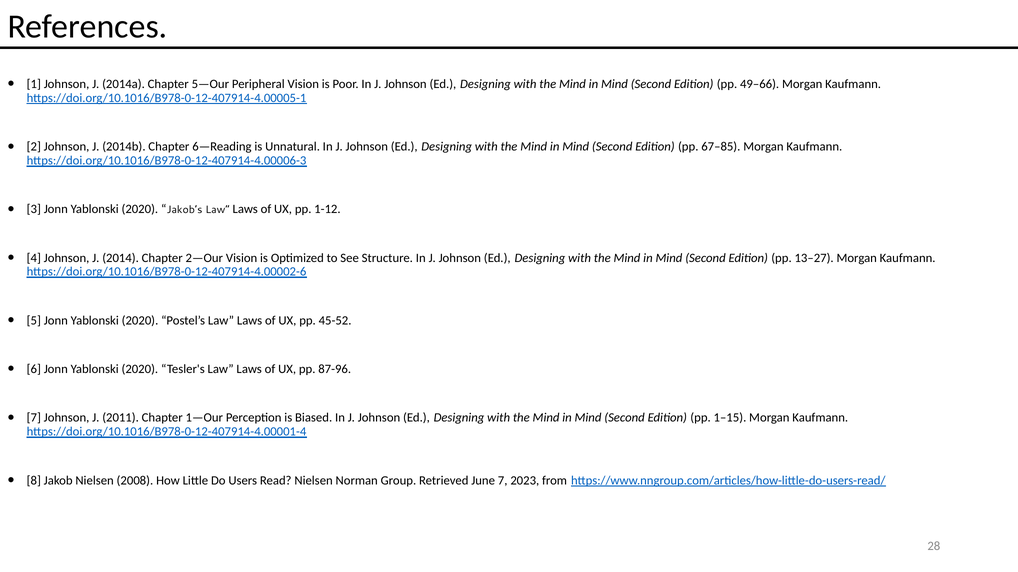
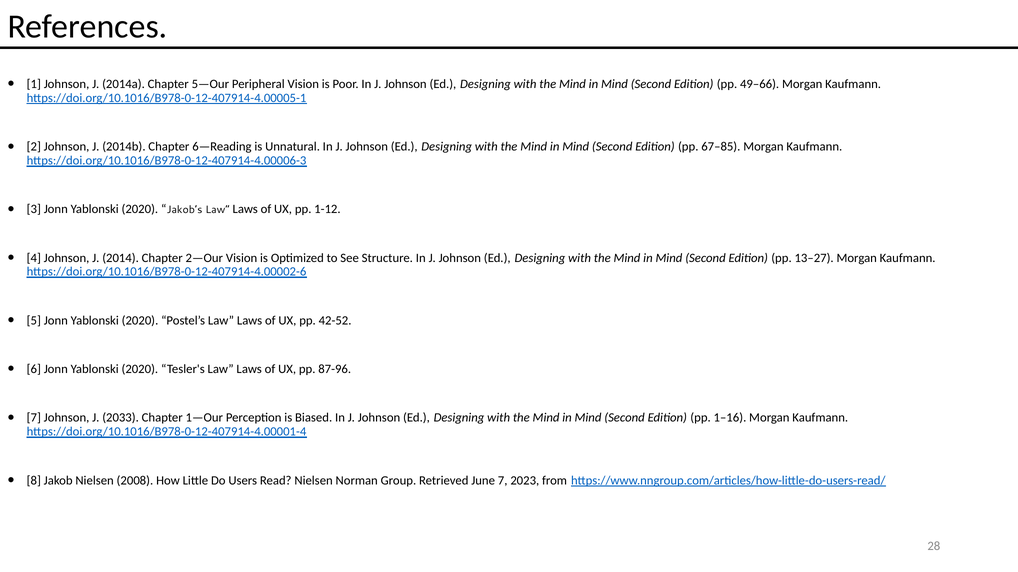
45-52: 45-52 -> 42-52
2011: 2011 -> 2033
1–15: 1–15 -> 1–16
